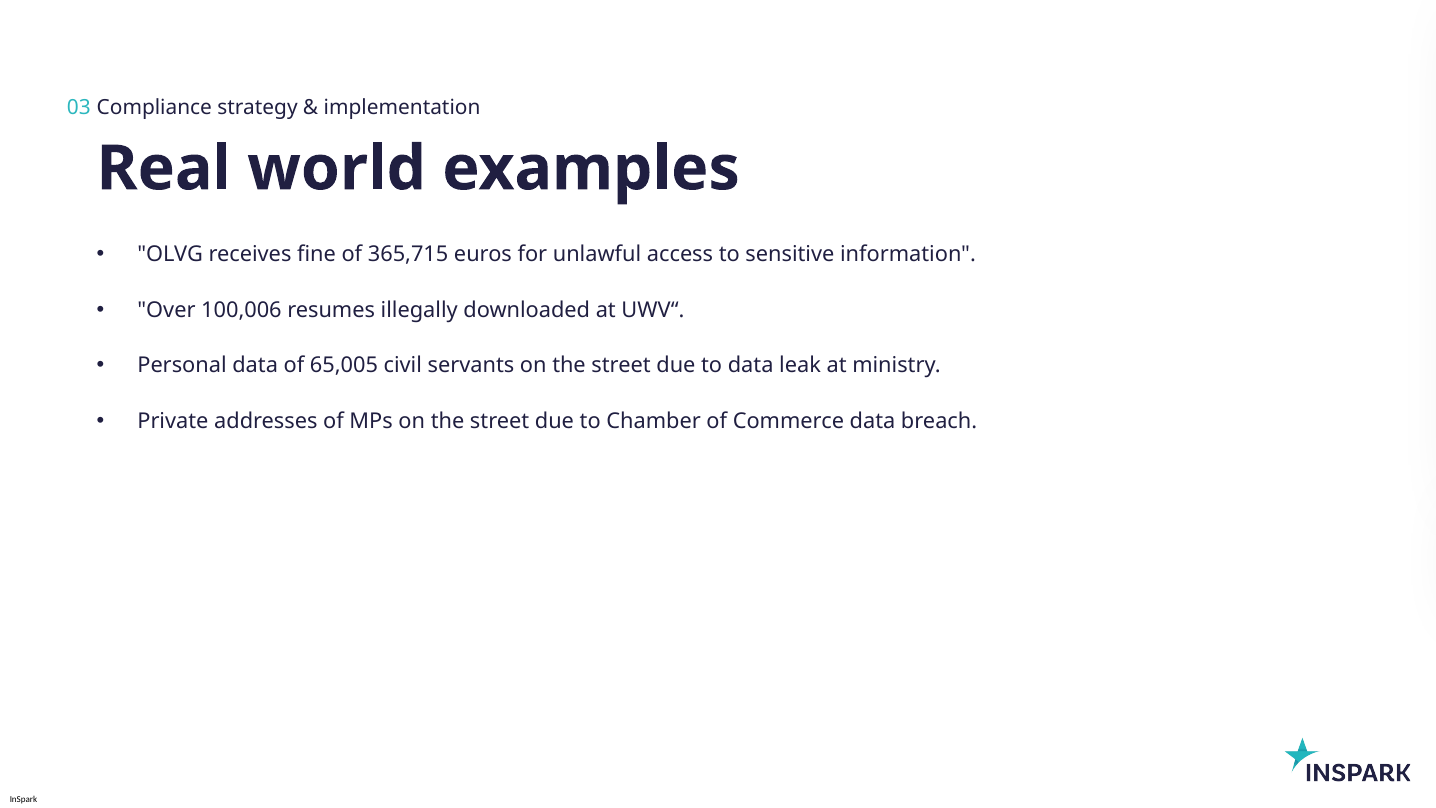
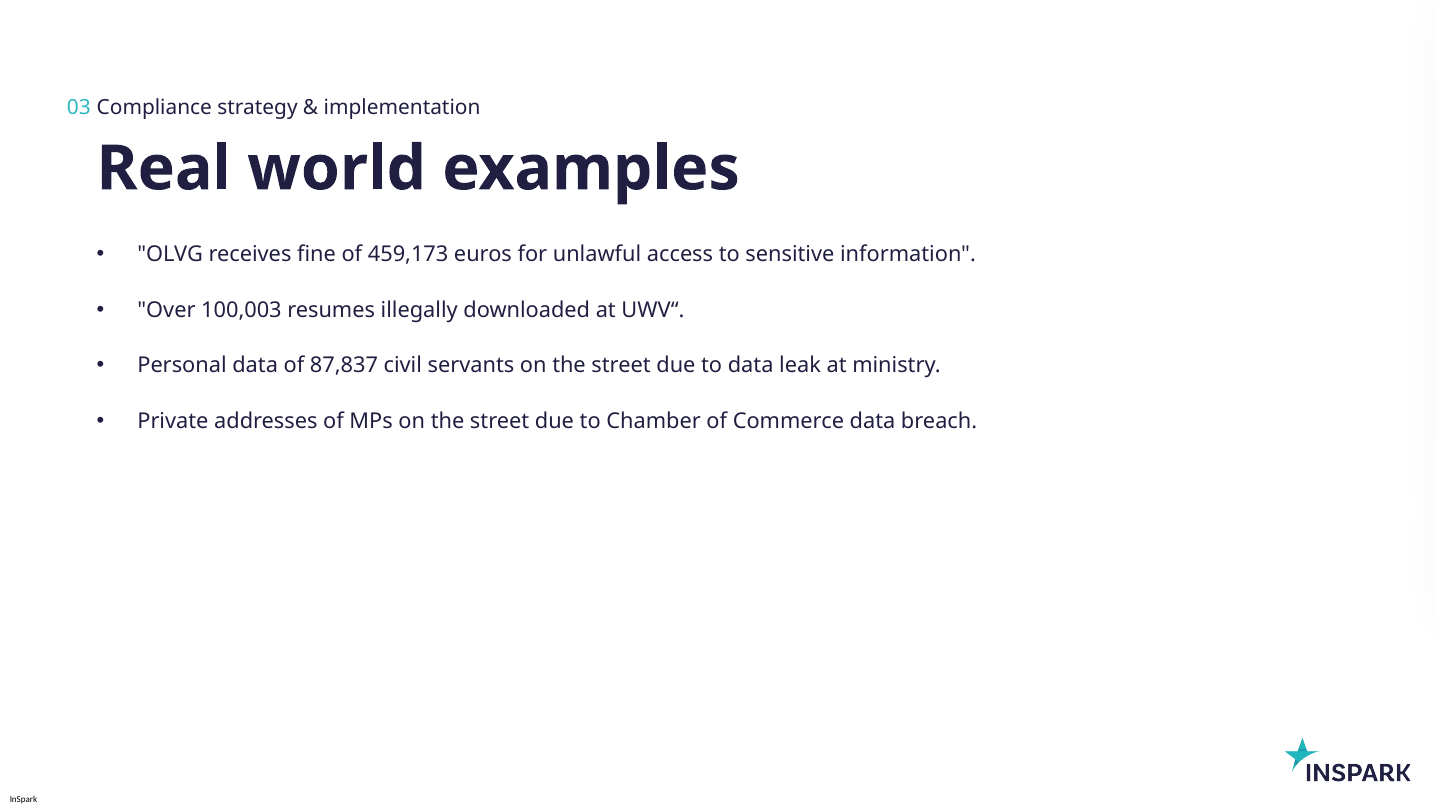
365,715: 365,715 -> 459,173
100,006: 100,006 -> 100,003
65,005: 65,005 -> 87,837
